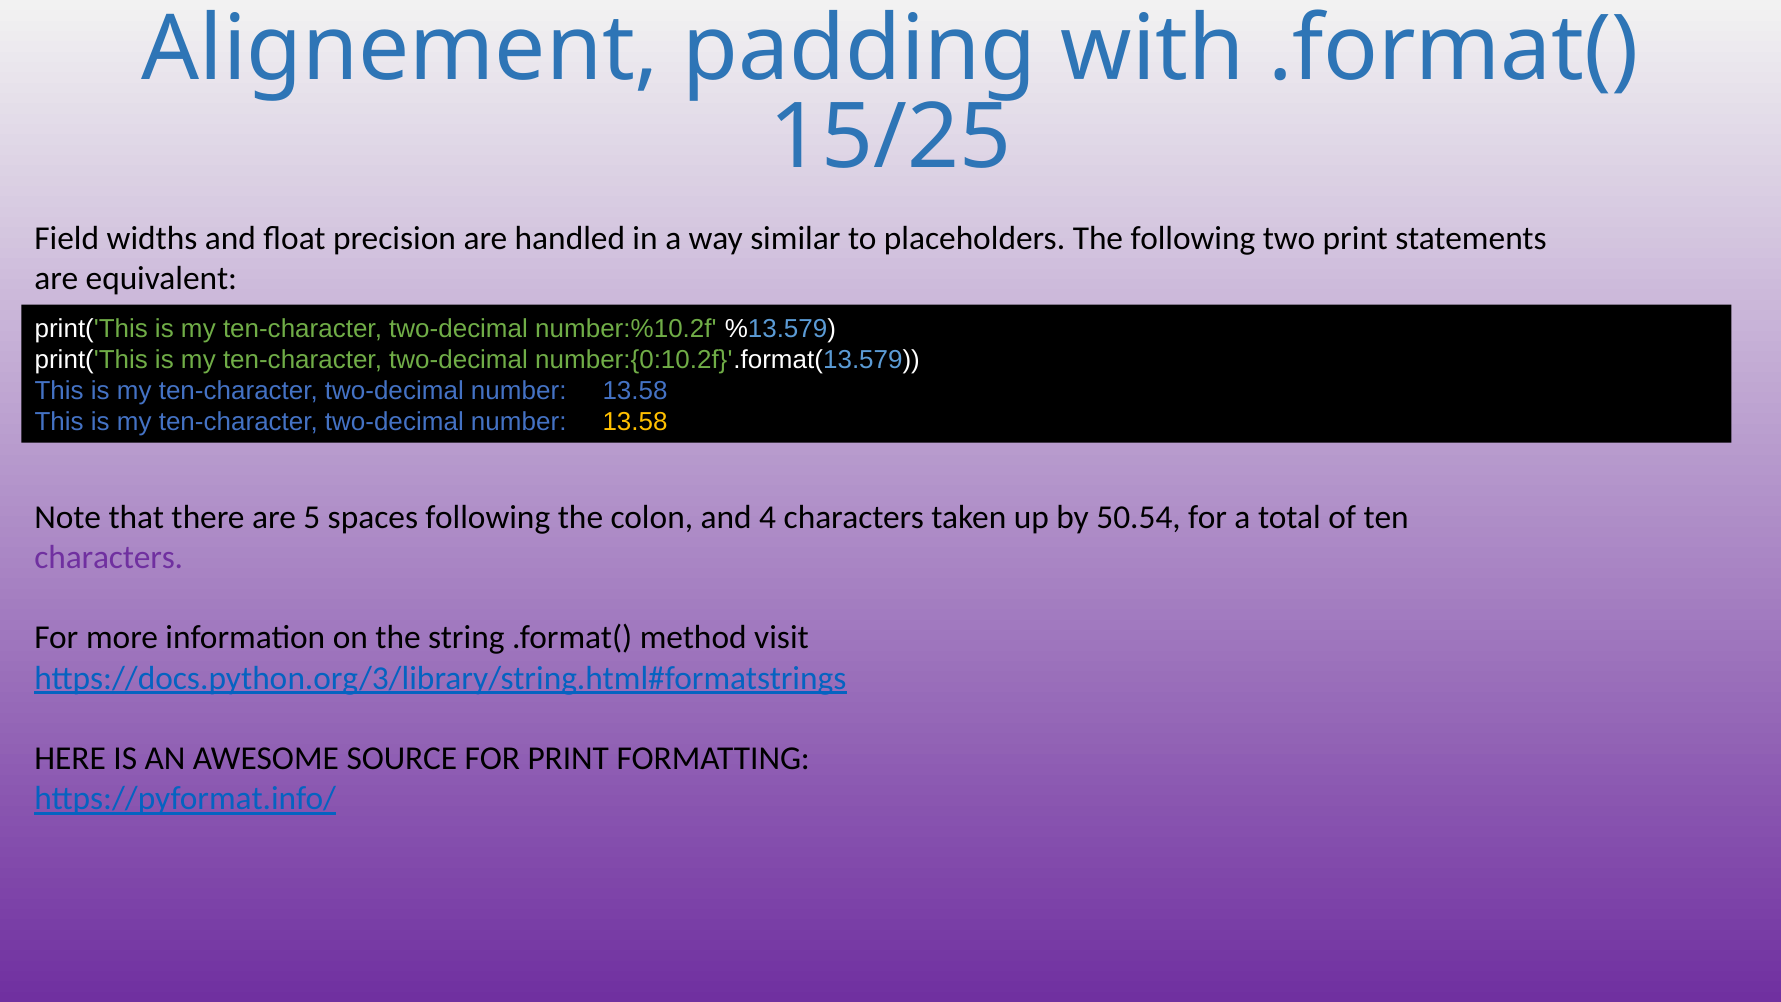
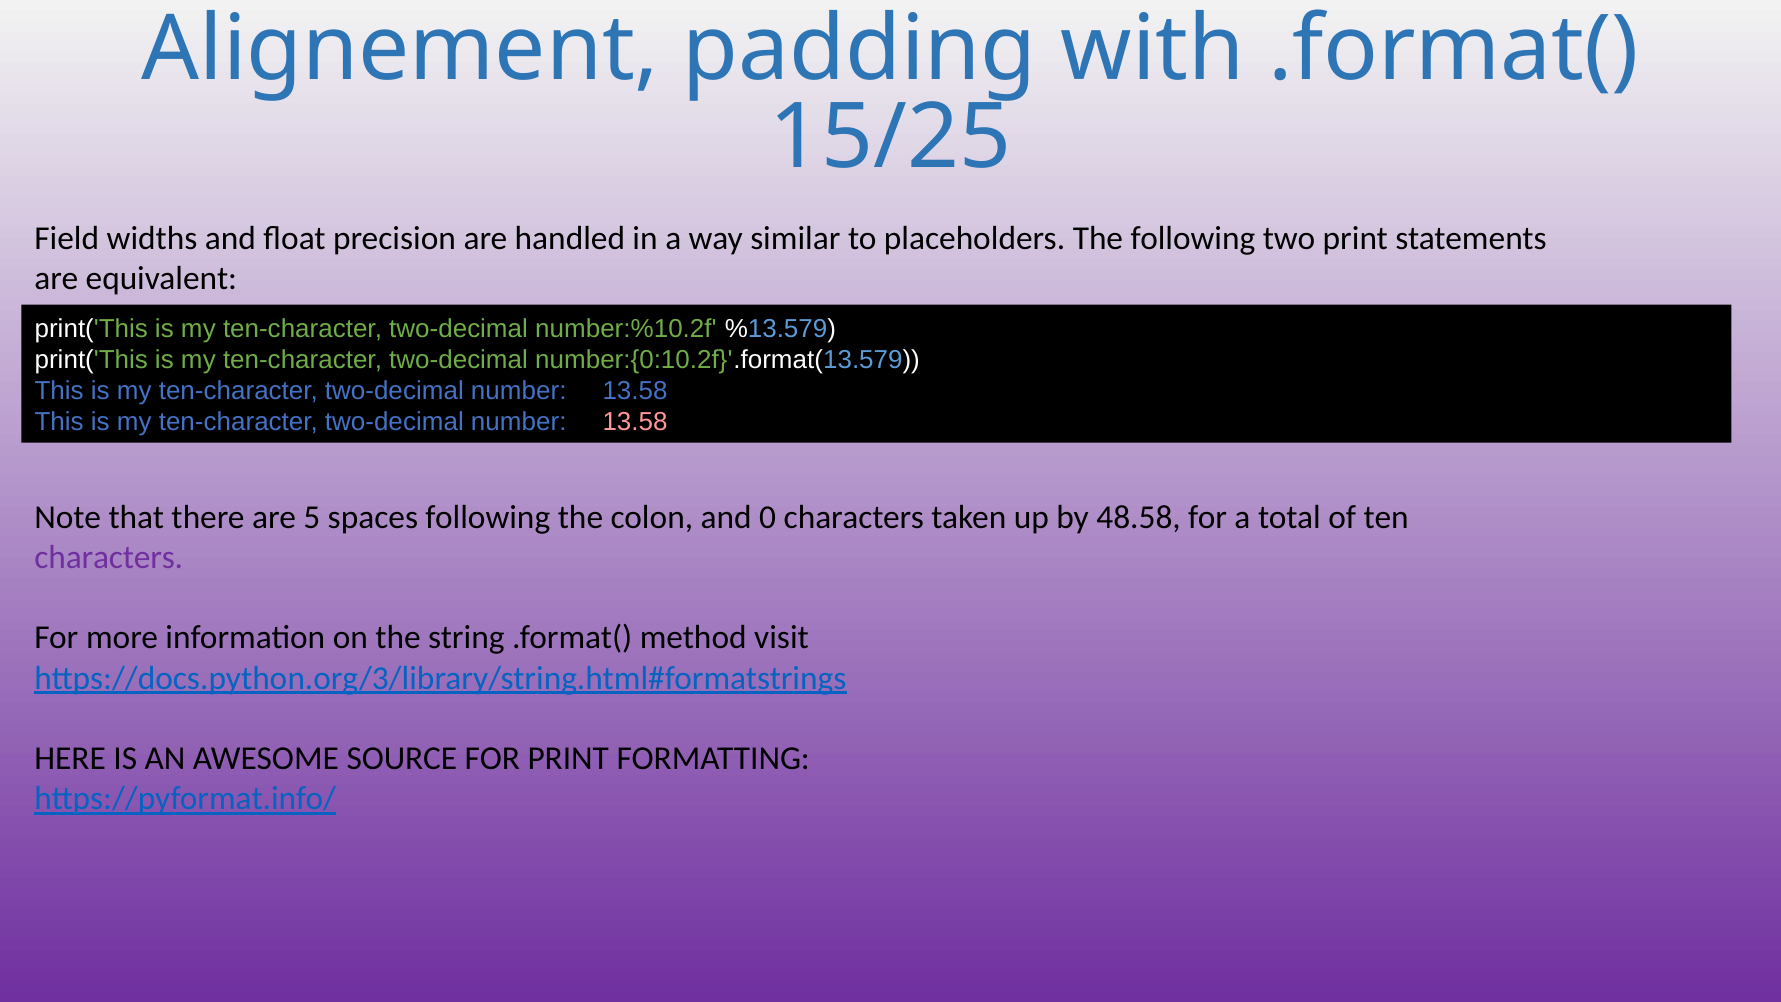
13.58 at (635, 422) colour: yellow -> pink
4: 4 -> 0
50.54: 50.54 -> 48.58
